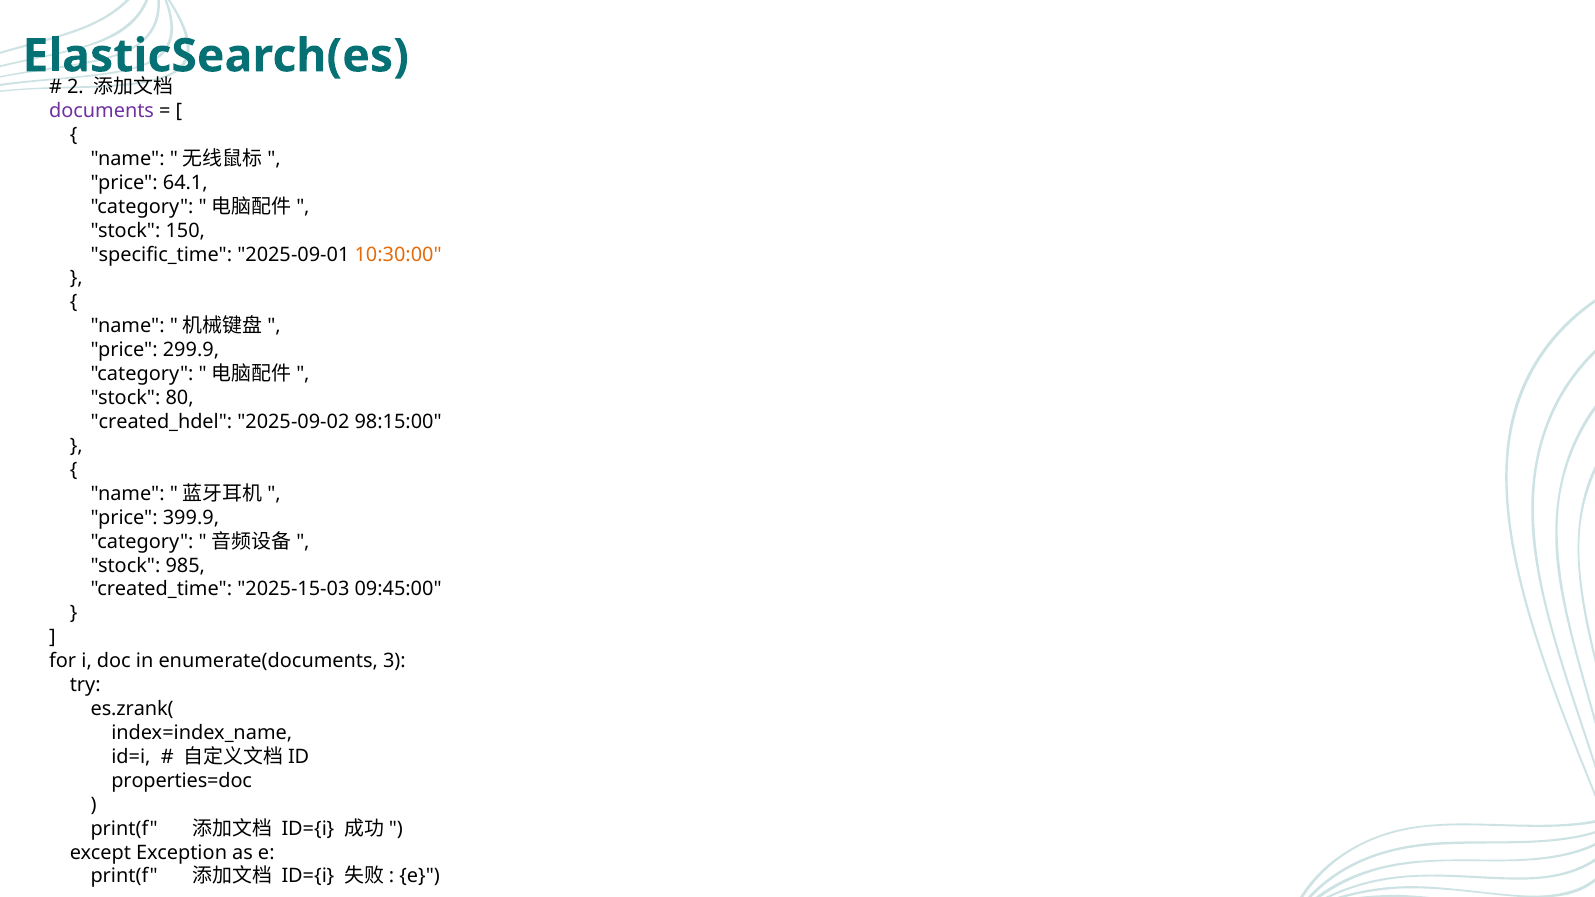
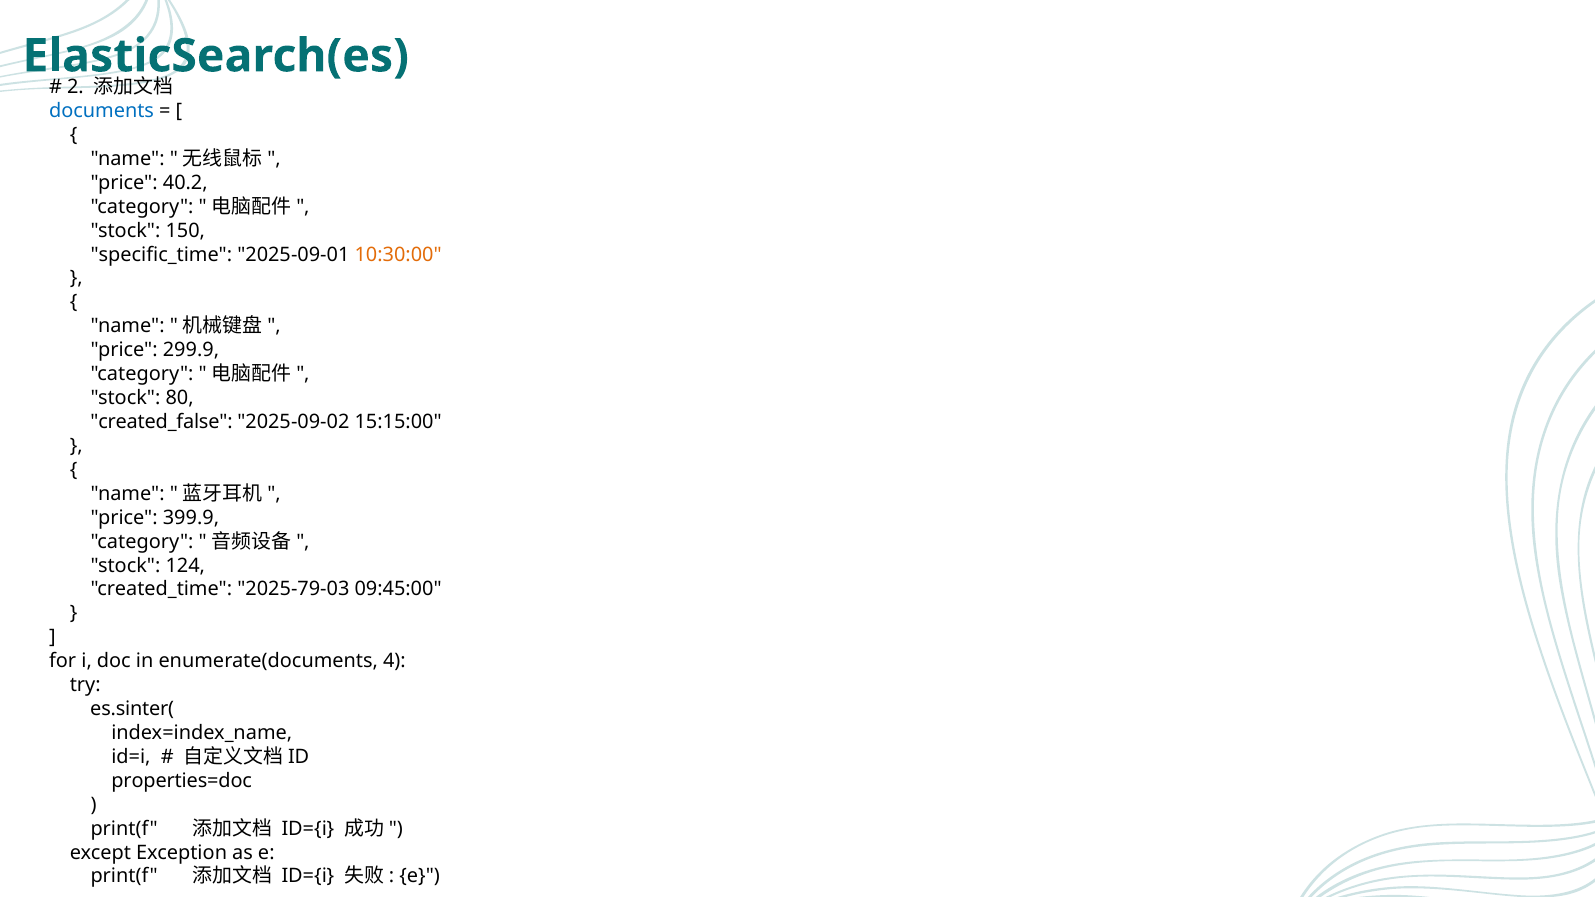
documents colour: purple -> blue
64.1: 64.1 -> 40.2
created_hdel: created_hdel -> created_false
98:15:00: 98:15:00 -> 15:15:00
985: 985 -> 124
2025-15-03: 2025-15-03 -> 2025-79-03
3: 3 -> 4
es.zrank(: es.zrank( -> es.sinter(
